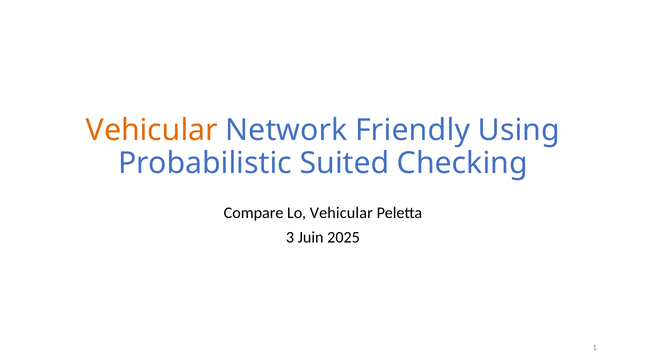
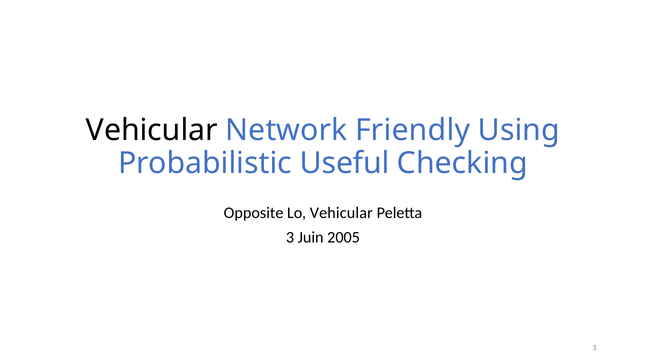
Vehicular at (152, 130) colour: orange -> black
Suited: Suited -> Useful
Compare: Compare -> Opposite
2025: 2025 -> 2005
